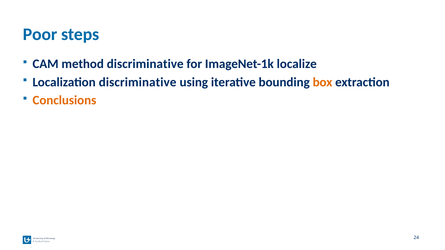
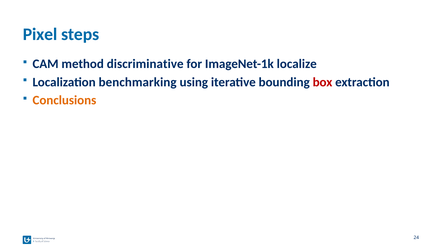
Poor: Poor -> Pixel
Localization discriminative: discriminative -> benchmarking
box colour: orange -> red
